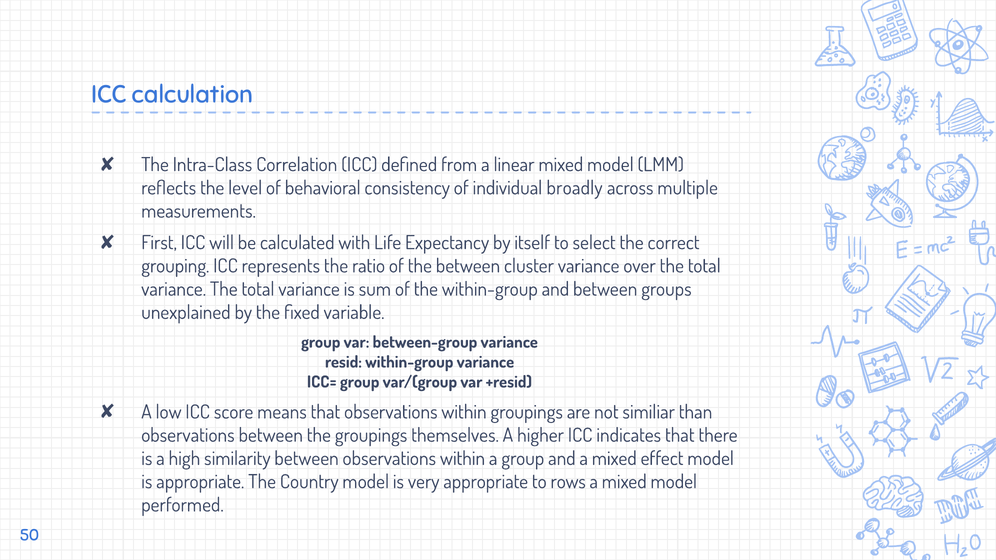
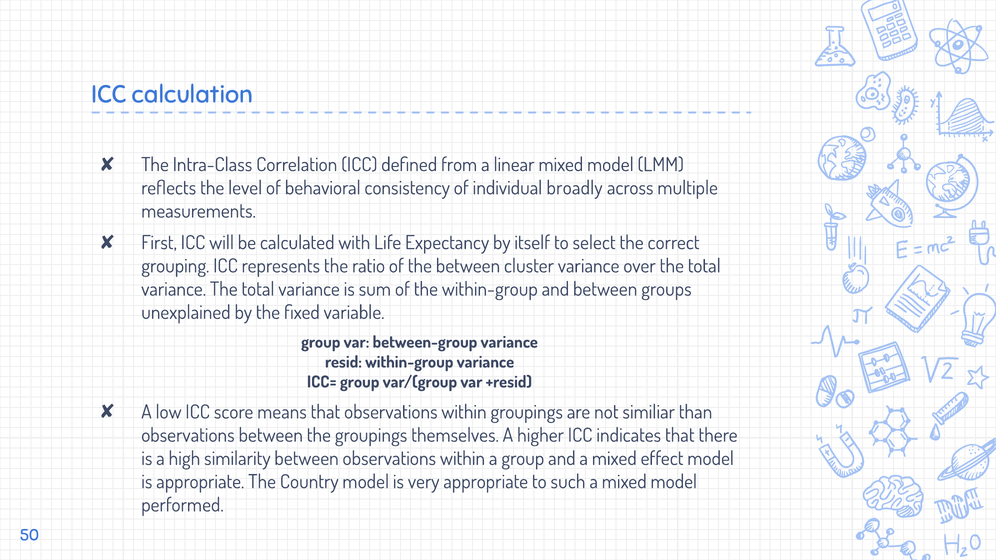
rows: rows -> such
